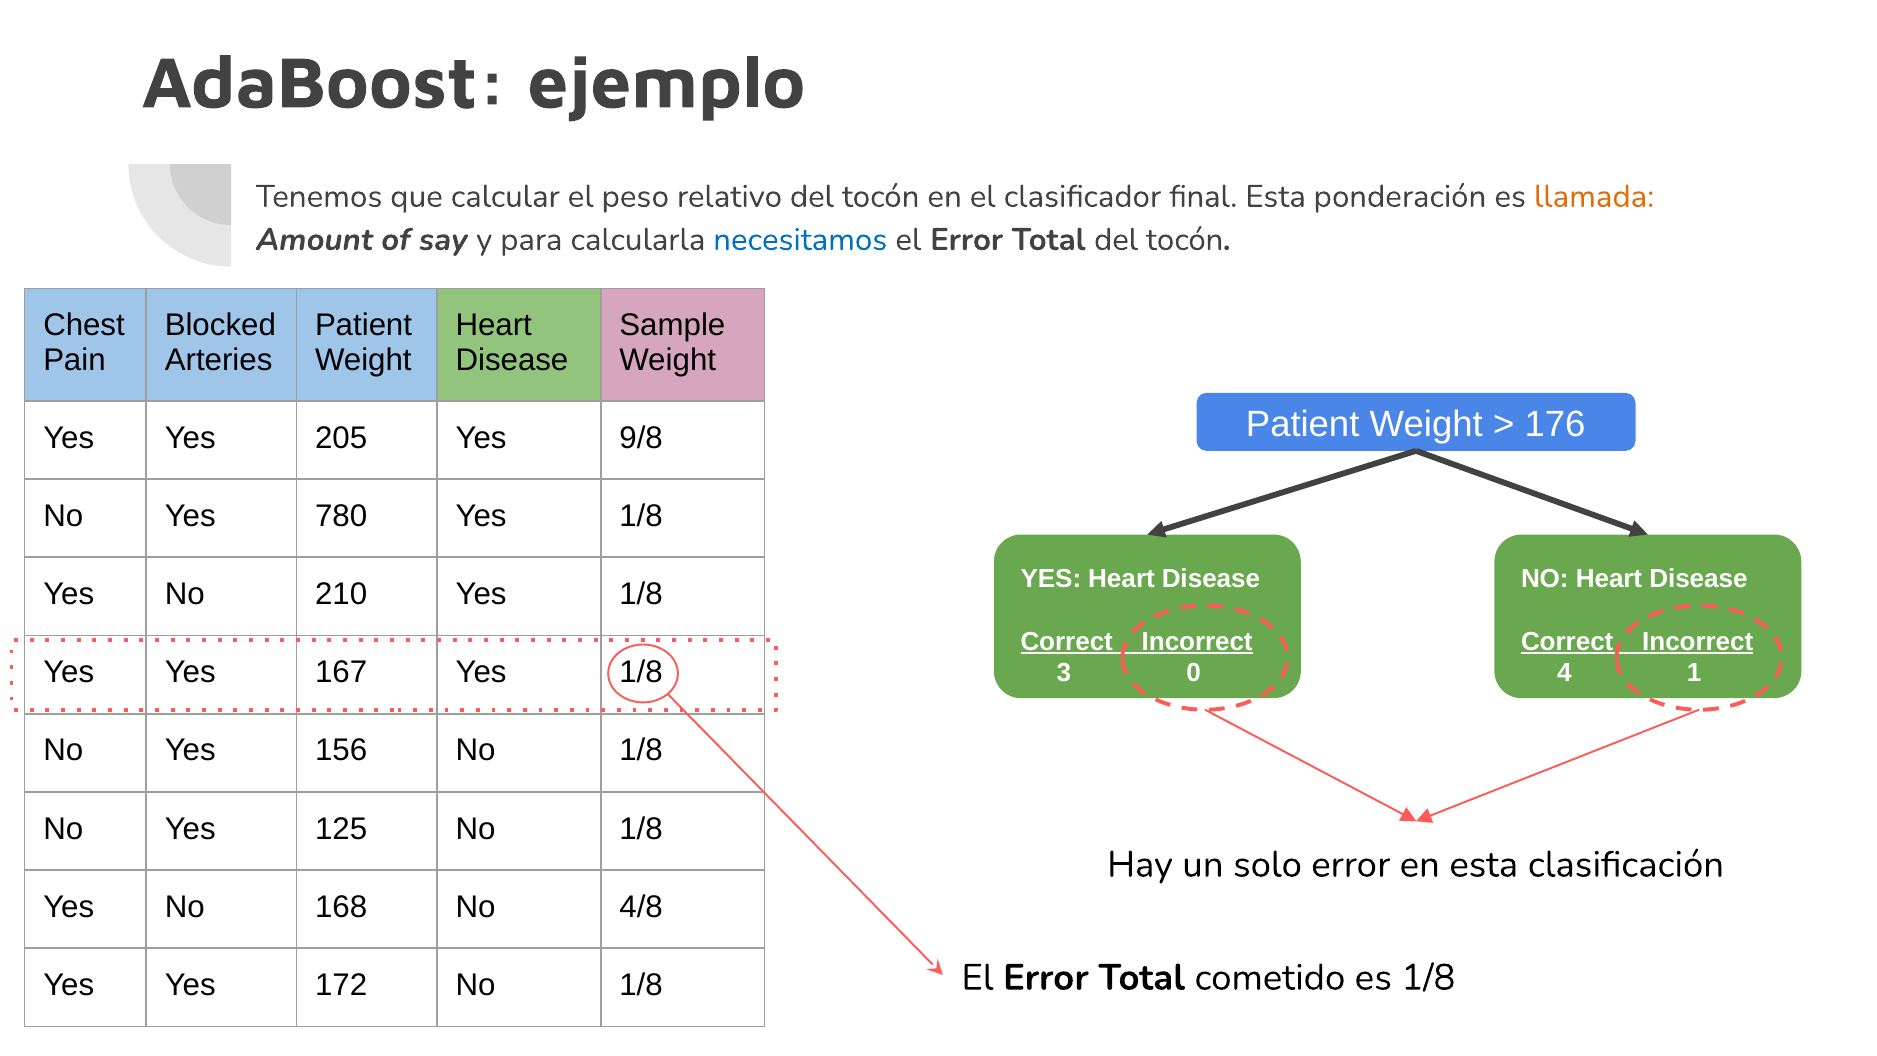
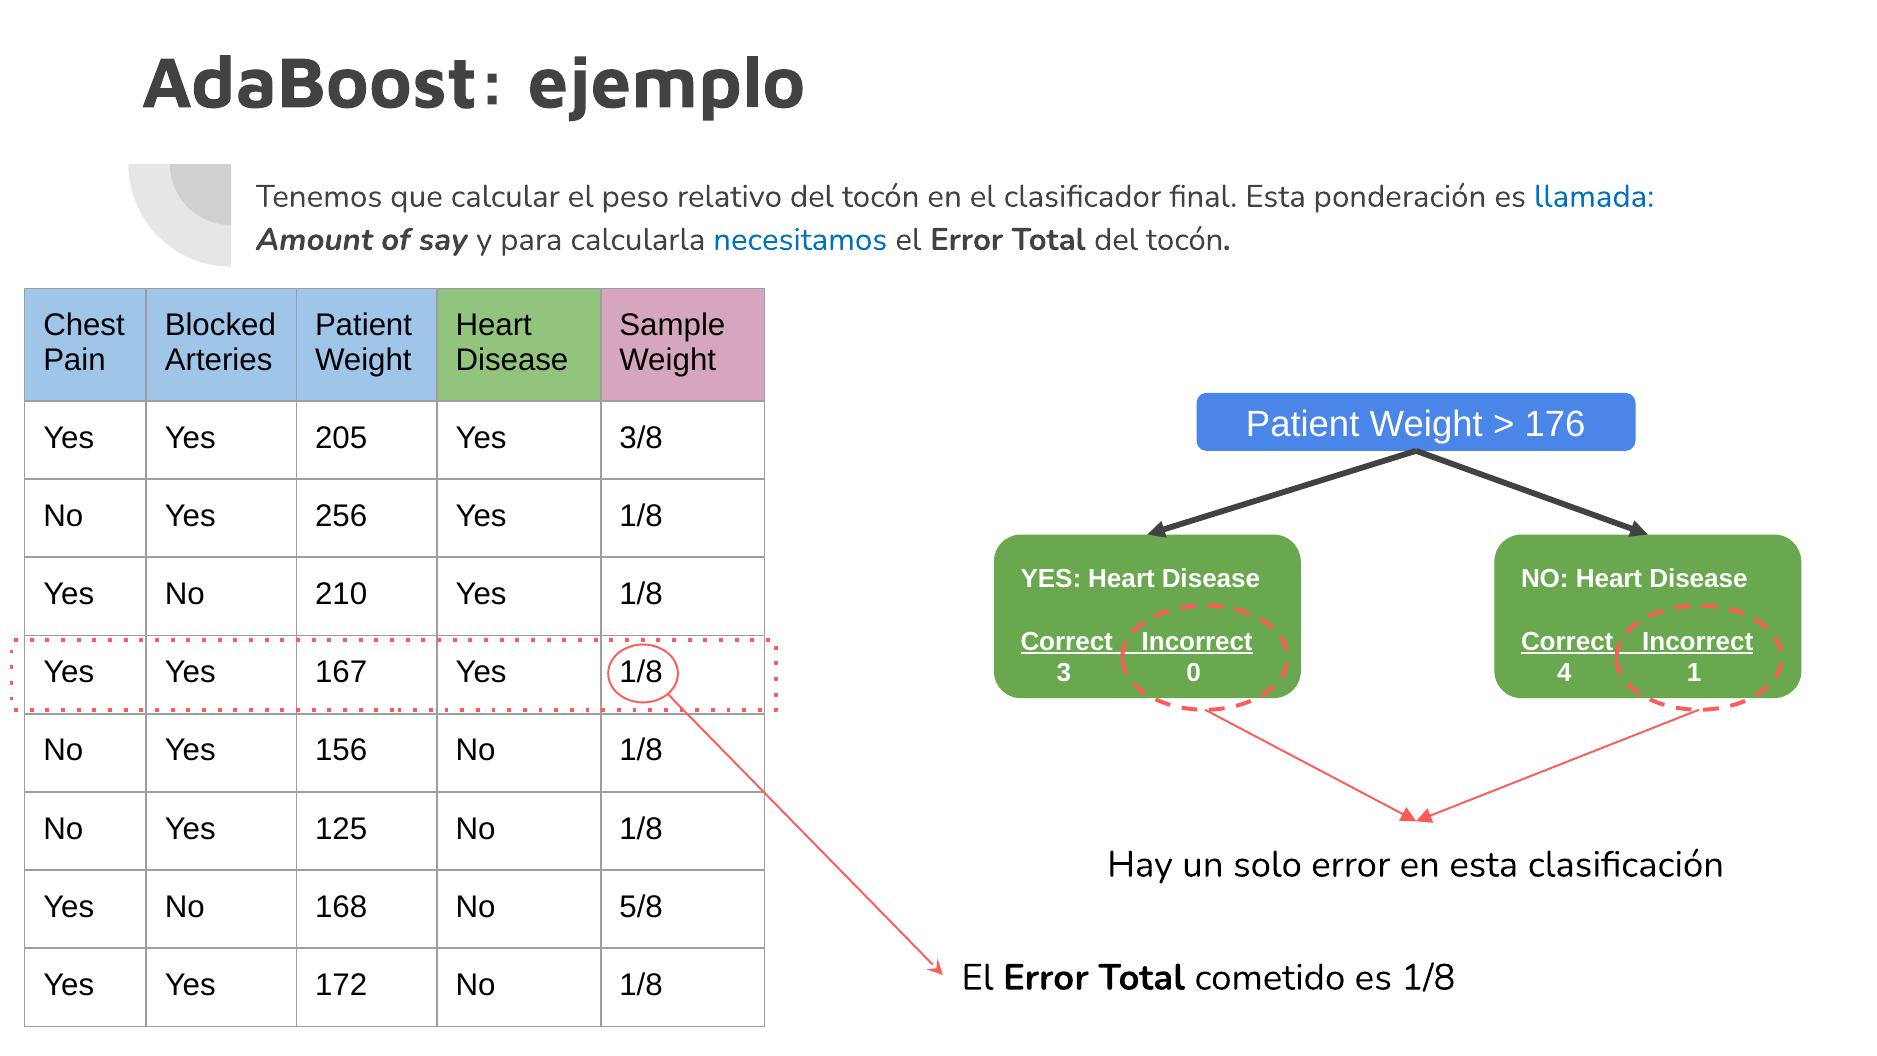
llamada colour: orange -> blue
9/8: 9/8 -> 3/8
780: 780 -> 256
4/8: 4/8 -> 5/8
